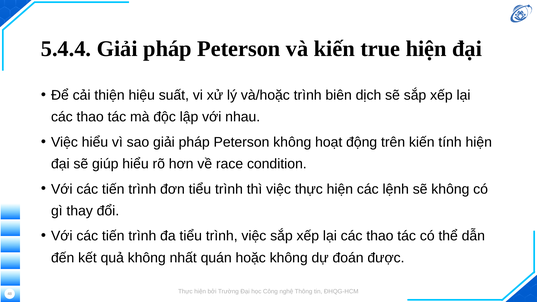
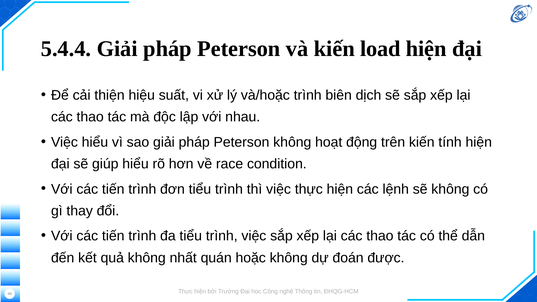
true: true -> load
